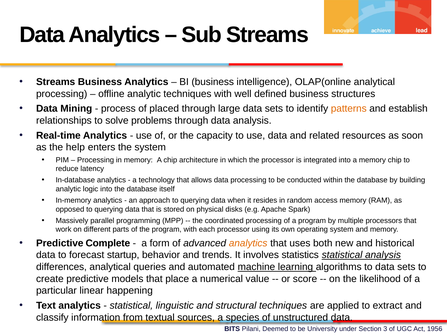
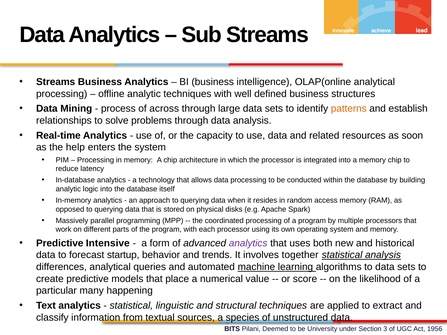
placed: placed -> across
Complete: Complete -> Intensive
analytics at (248, 243) colour: orange -> purple
statistics: statistics -> together
linear: linear -> many
